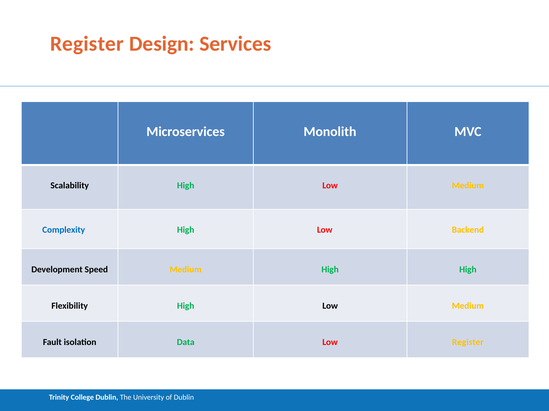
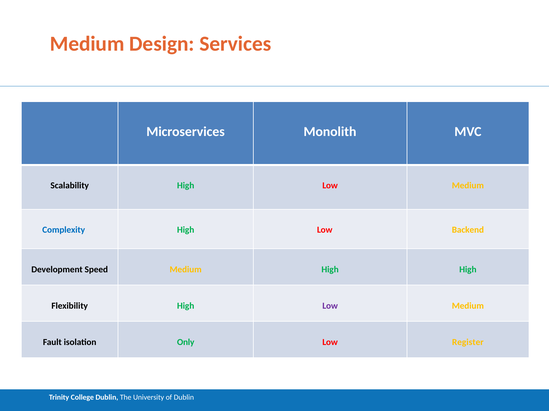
Register at (87, 44): Register -> Medium
Low at (330, 306) colour: black -> purple
Data: Data -> Only
